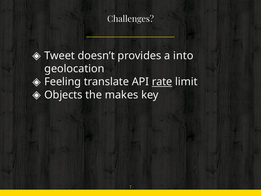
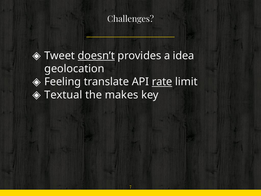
doesn’t underline: none -> present
into: into -> idea
Objects: Objects -> Textual
